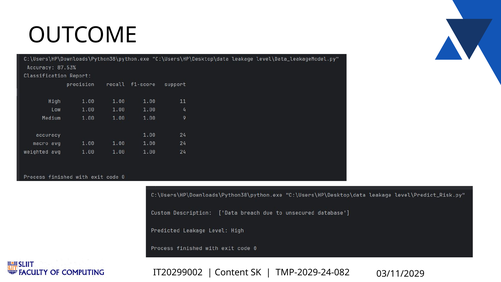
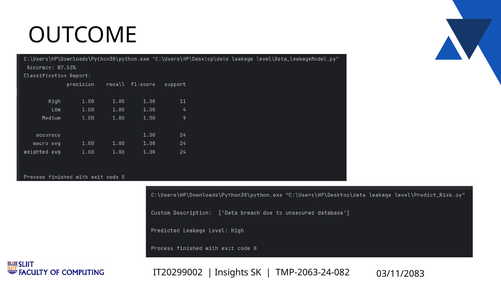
Content: Content -> Insights
TMP-2029-24-082: TMP-2029-24-082 -> TMP-2063-24-082
03/11/2029: 03/11/2029 -> 03/11/2083
